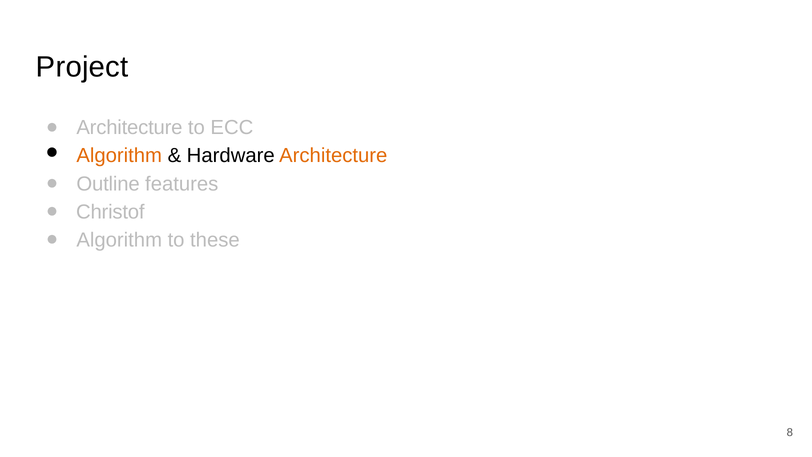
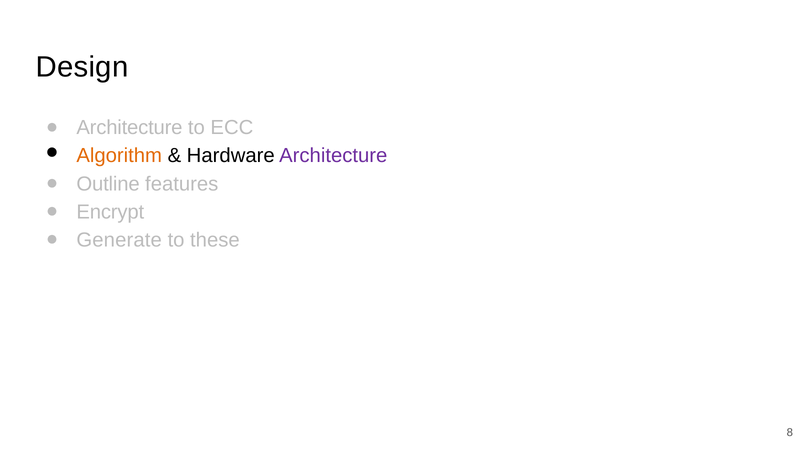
Project: Project -> Design
Architecture at (333, 156) colour: orange -> purple
Christof: Christof -> Encrypt
Algorithm at (119, 240): Algorithm -> Generate
